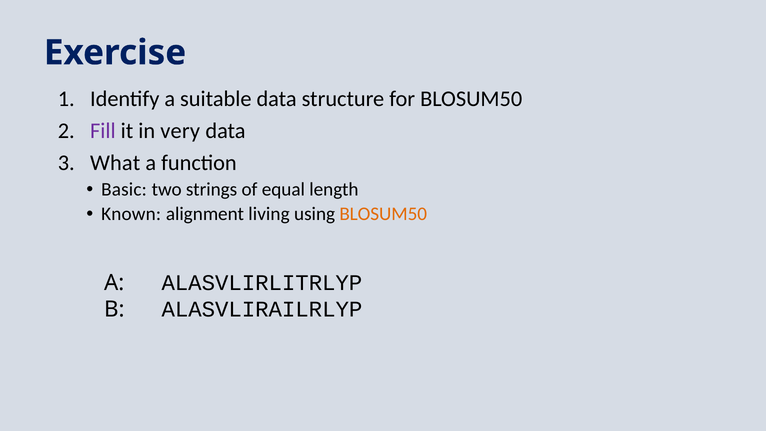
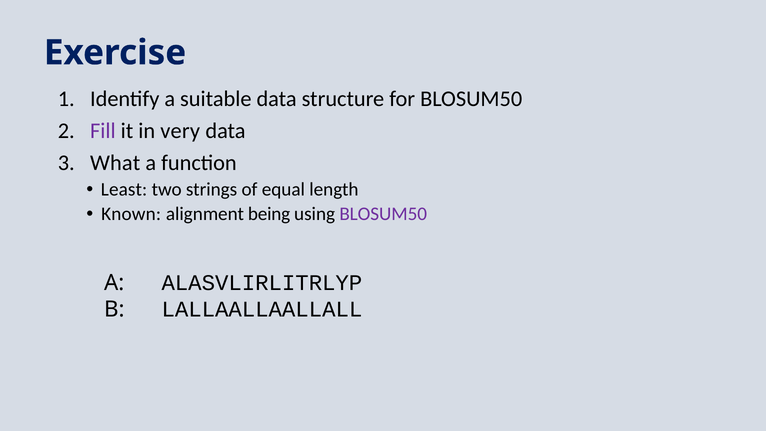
Basic: Basic -> Least
living: living -> being
BLOSUM50 at (383, 214) colour: orange -> purple
ALASVLIRAILRLYP: ALASVLIRAILRLYP -> LALLAALLAALLALL
